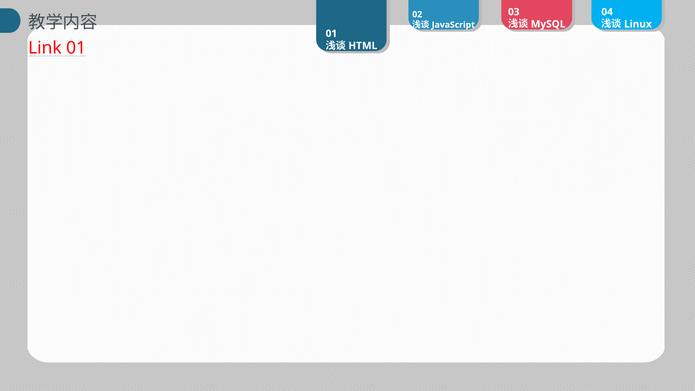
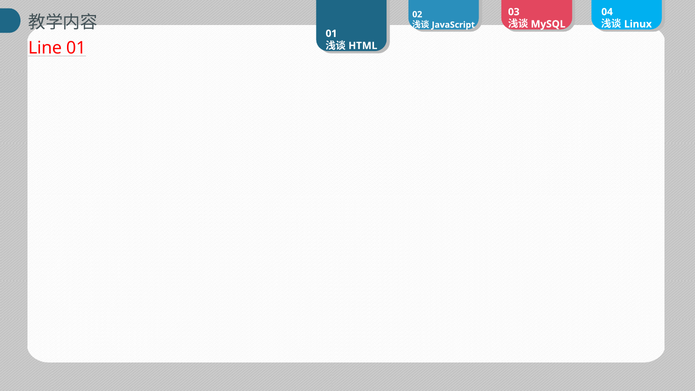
Link: Link -> Line
